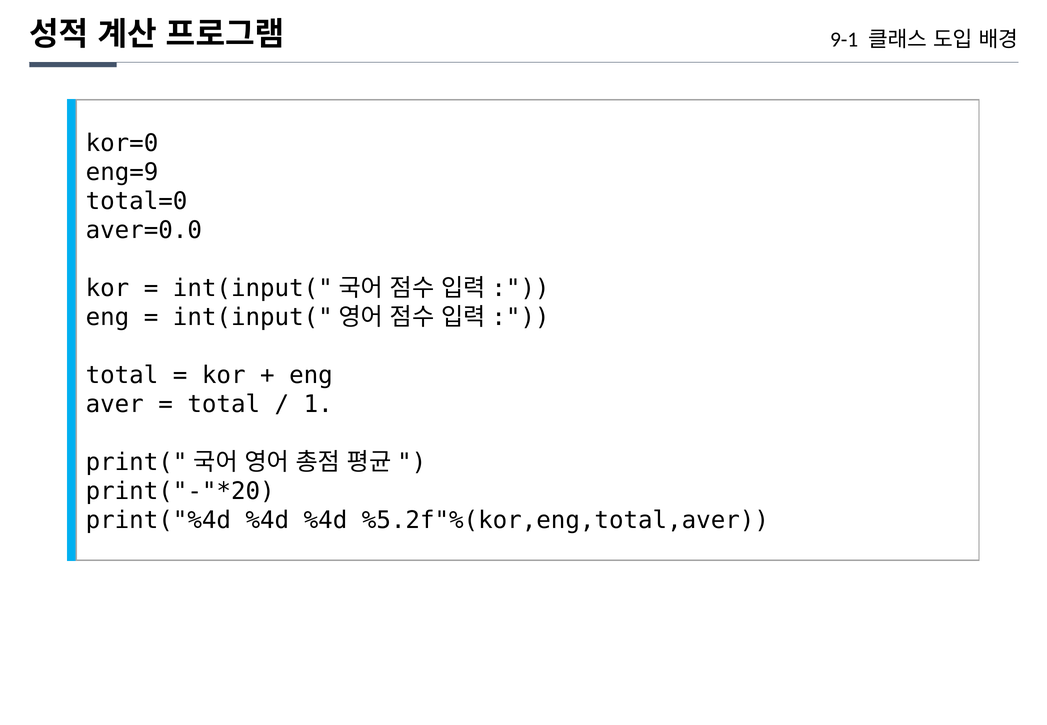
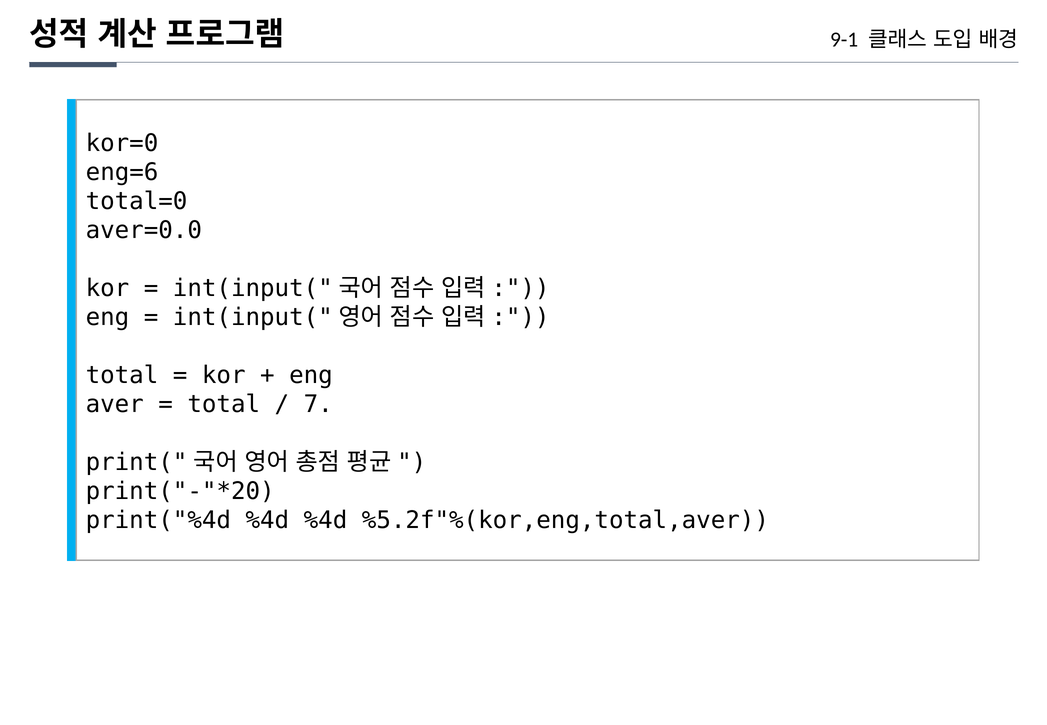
eng=9: eng=9 -> eng=6
1: 1 -> 7
